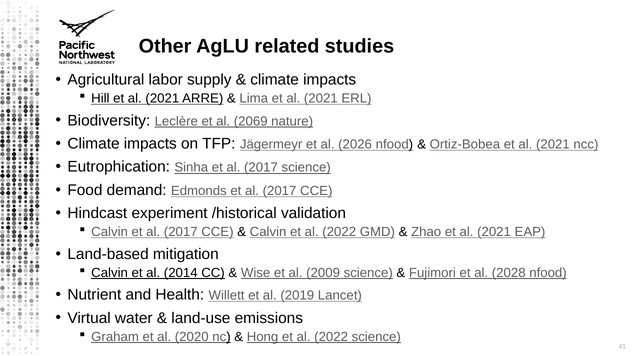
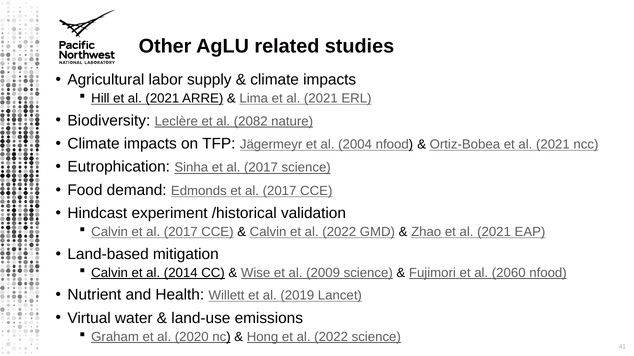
2069: 2069 -> 2082
2026: 2026 -> 2004
2028: 2028 -> 2060
